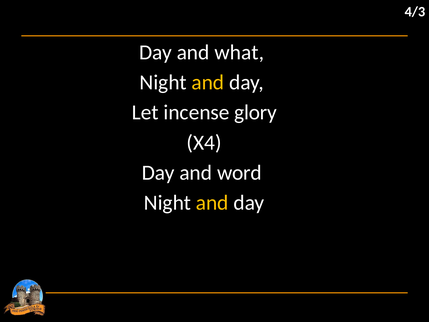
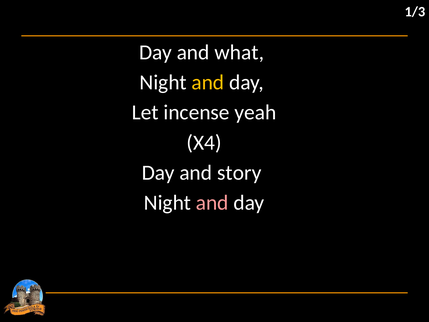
4/3: 4/3 -> 1/3
glory: glory -> yeah
word: word -> story
and at (212, 203) colour: yellow -> pink
